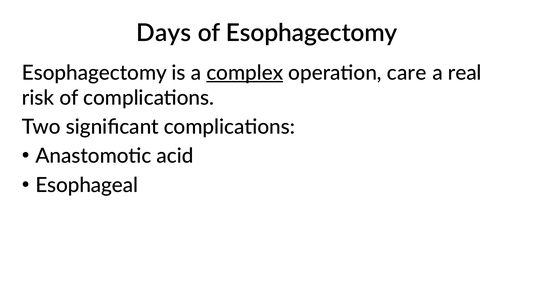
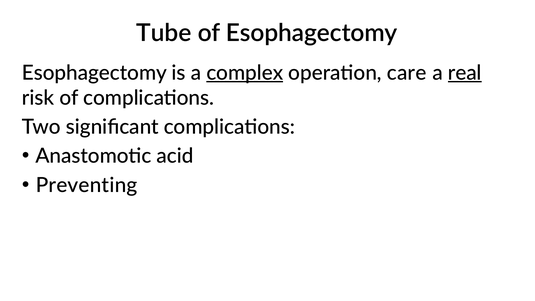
Days: Days -> Tube
real underline: none -> present
Esophageal: Esophageal -> Preventing
